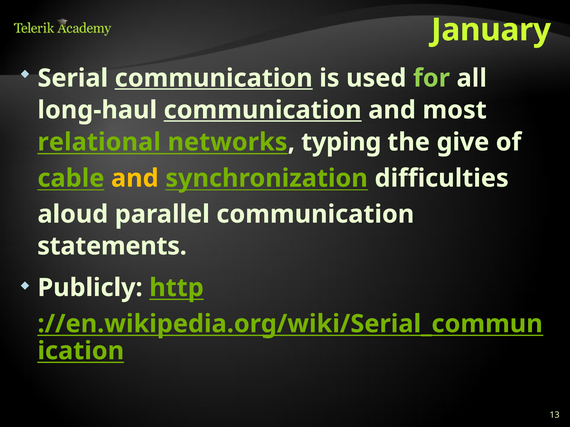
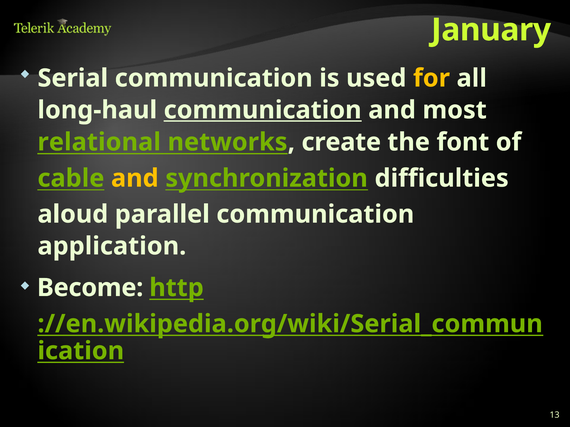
communication at (214, 78) underline: present -> none
for colour: light green -> yellow
typing: typing -> create
give: give -> font
statements: statements -> application
Publicly: Publicly -> Become
